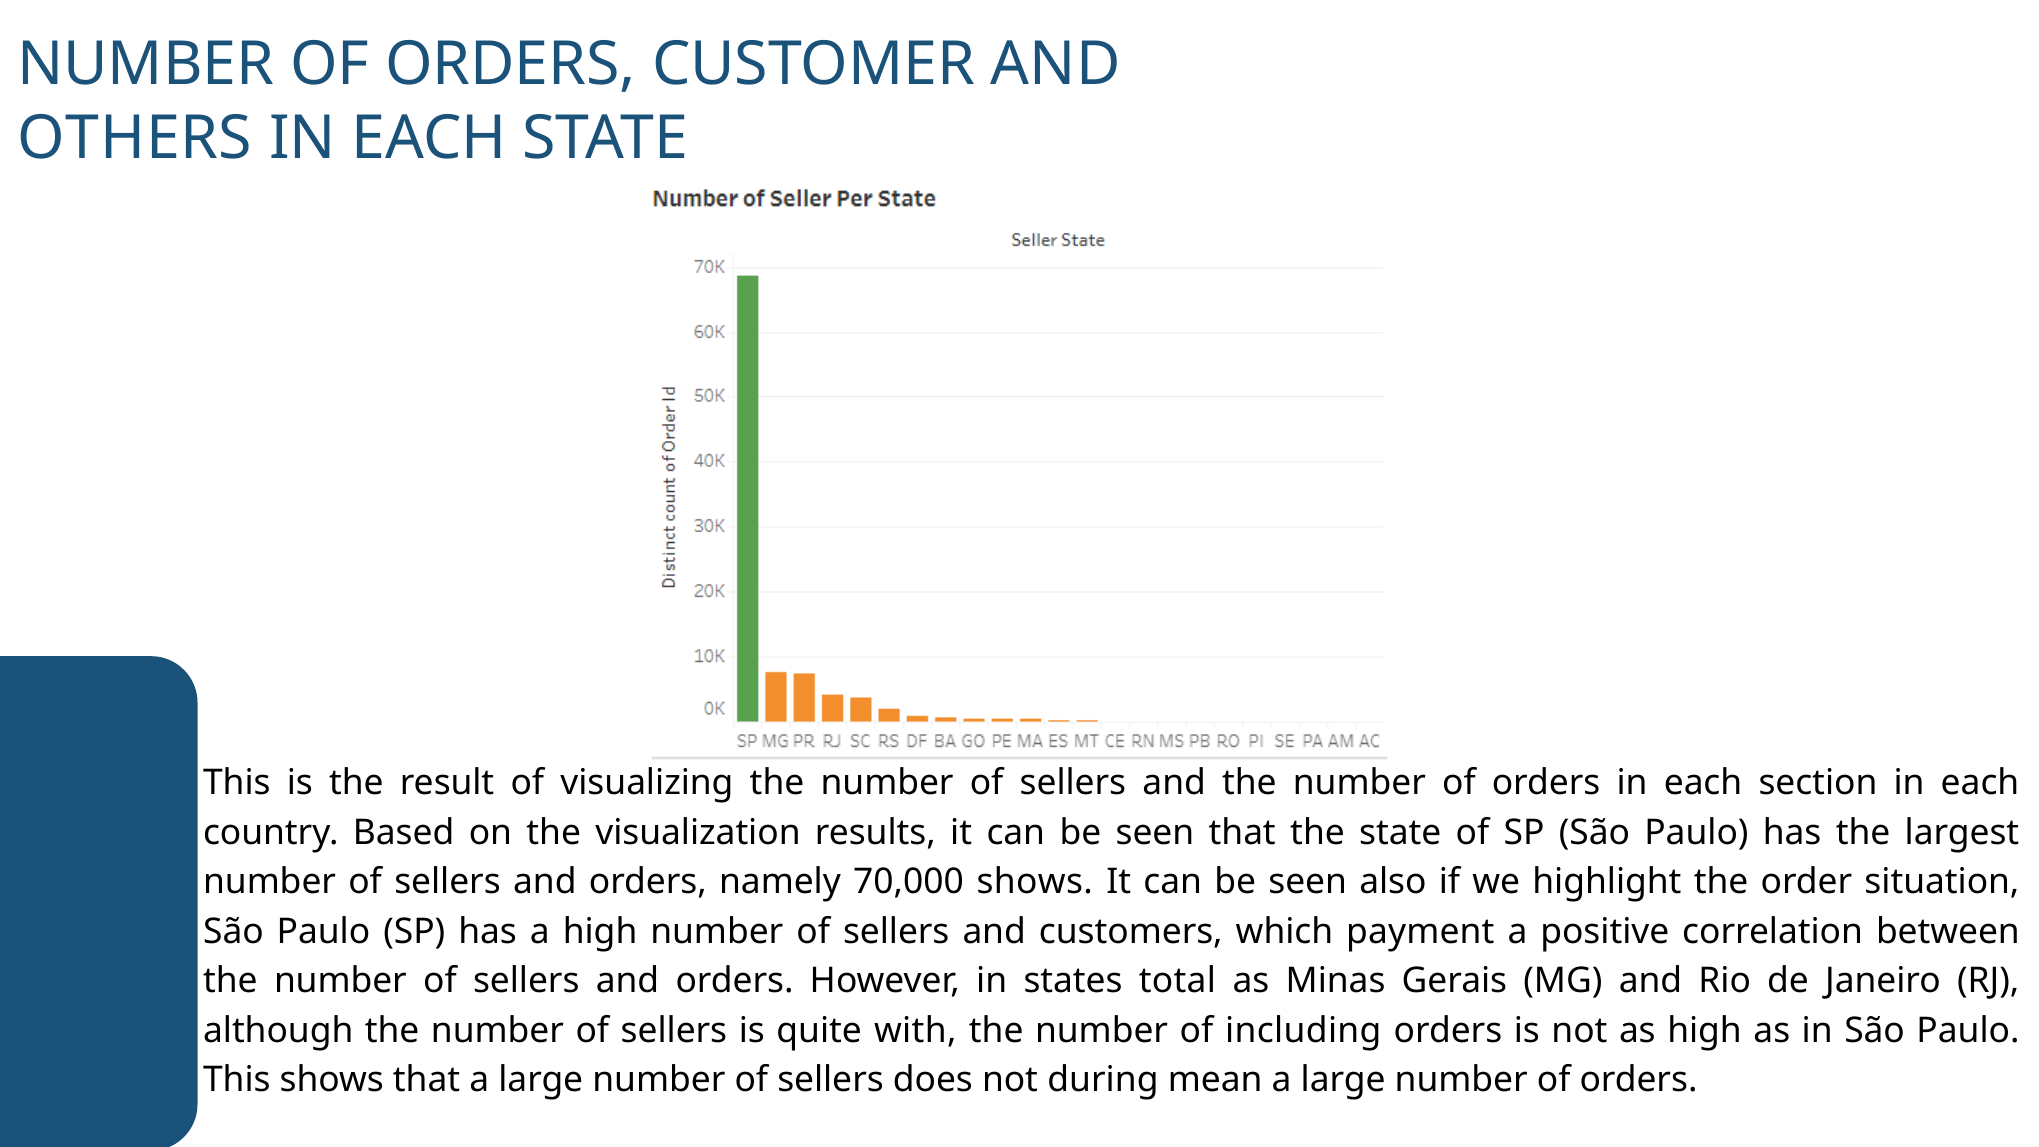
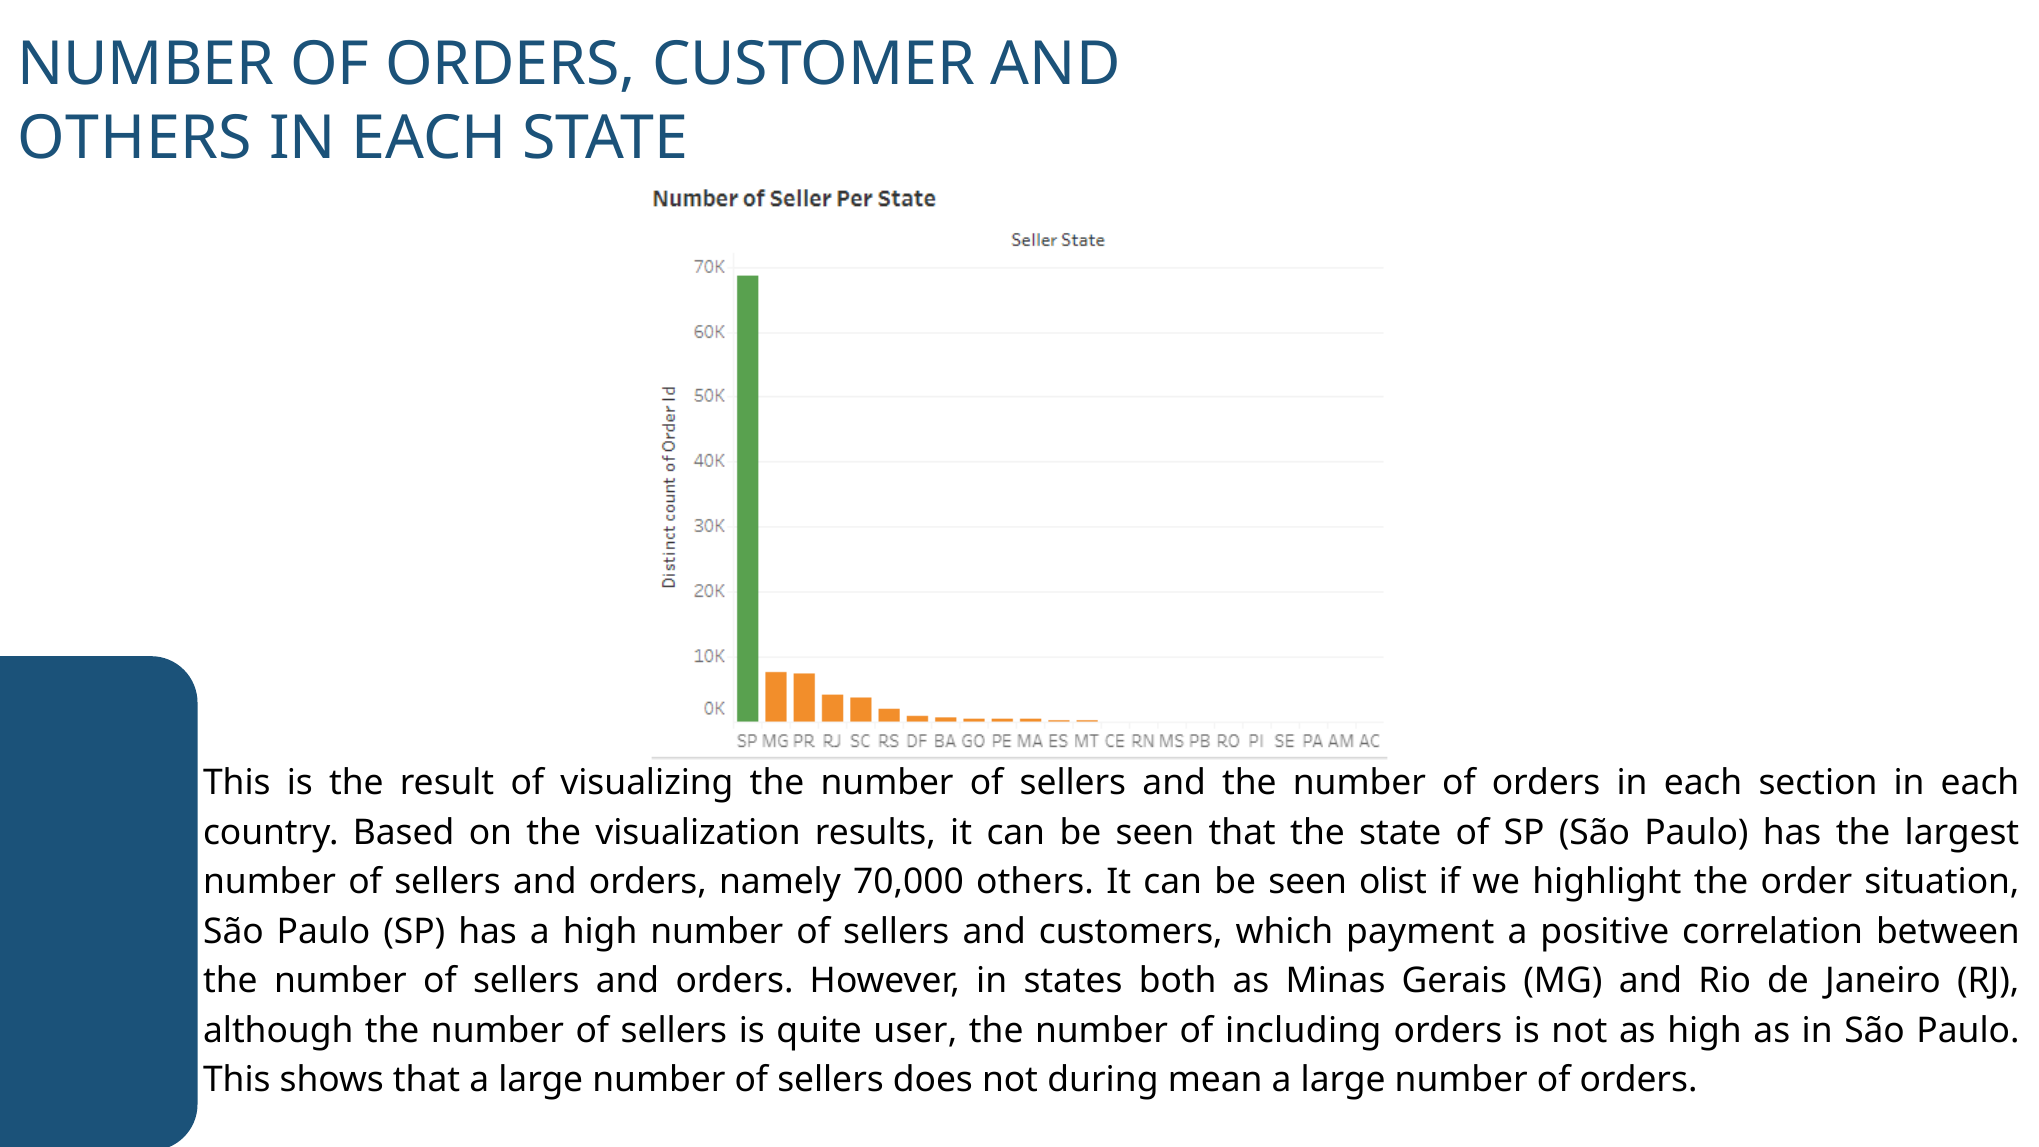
70,000 shows: shows -> others
also: also -> olist
total: total -> both
with: with -> user
